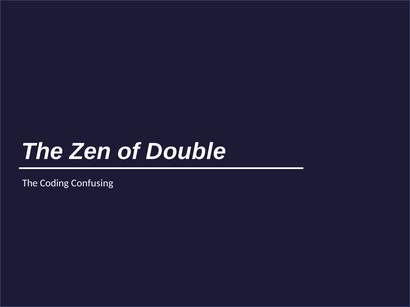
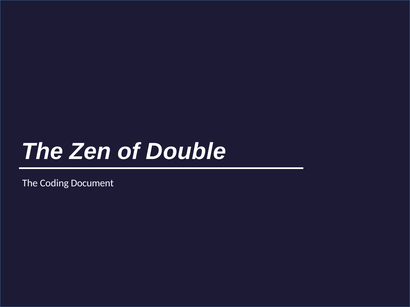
Confusing: Confusing -> Document
